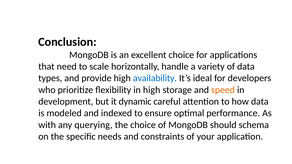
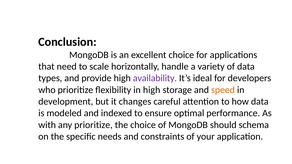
availability colour: blue -> purple
dynamic: dynamic -> changes
any querying: querying -> prioritize
